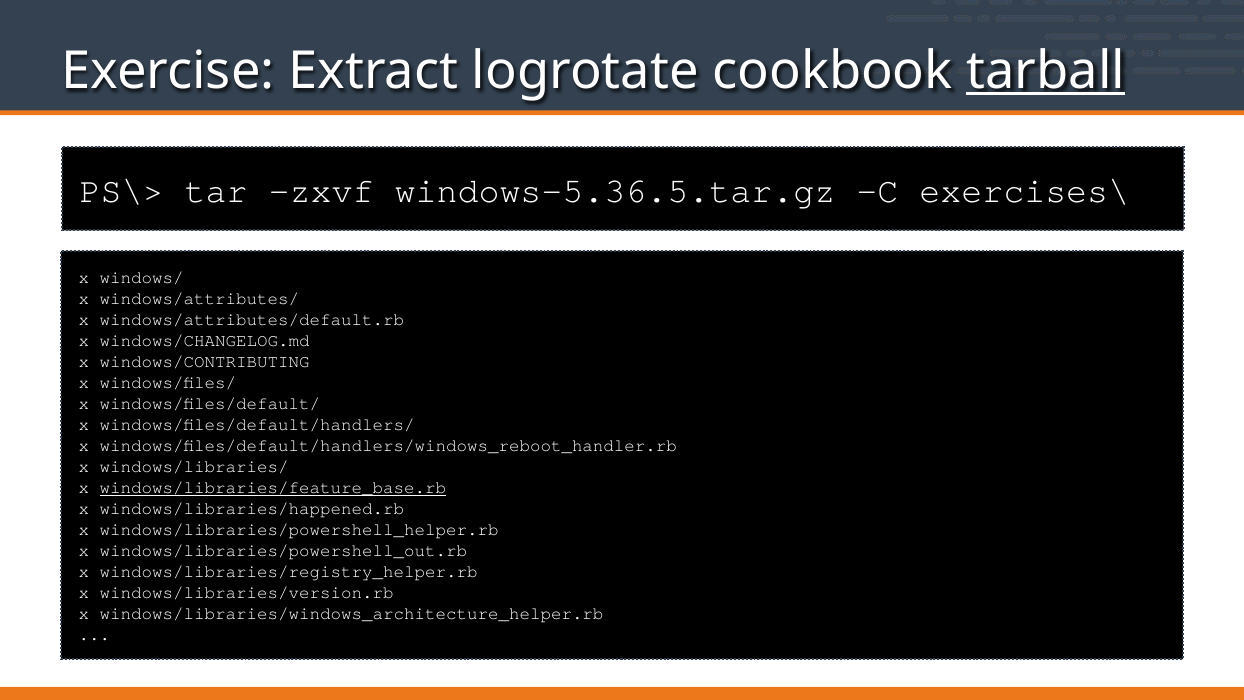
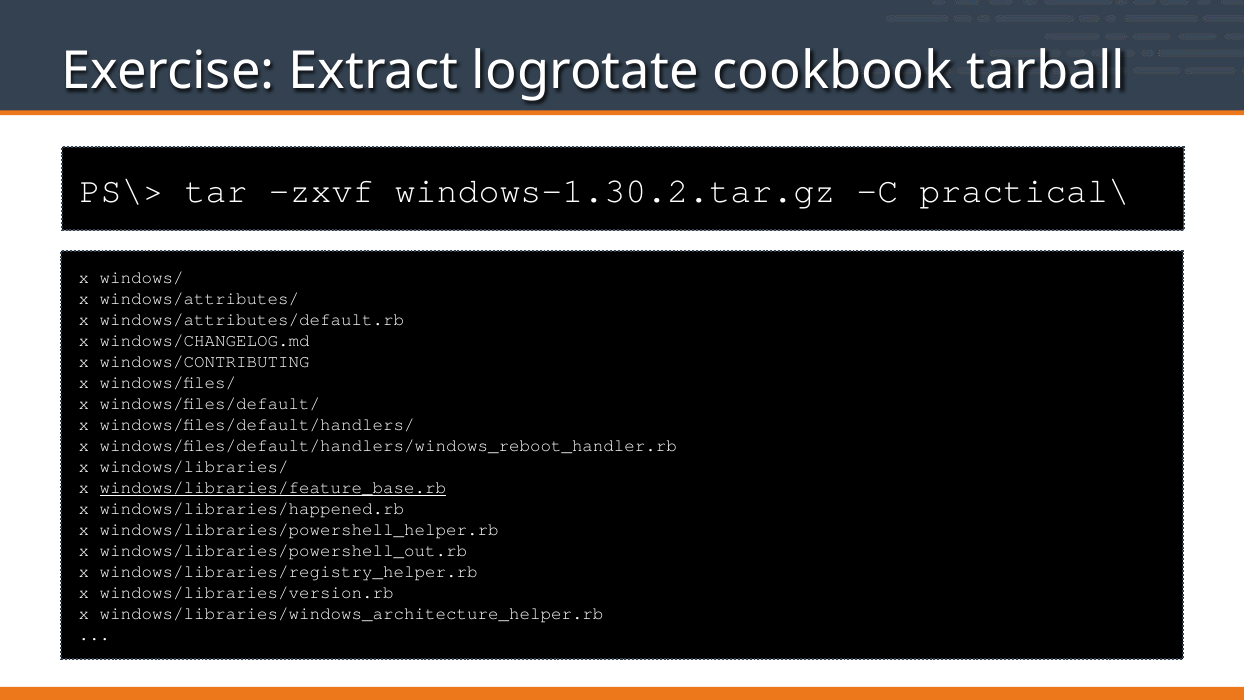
tarball underline: present -> none
windows-5.36.5.tar.gz: windows-5.36.5.tar.gz -> windows-1.30.2.tar.gz
exercises\: exercises\ -> practical\
